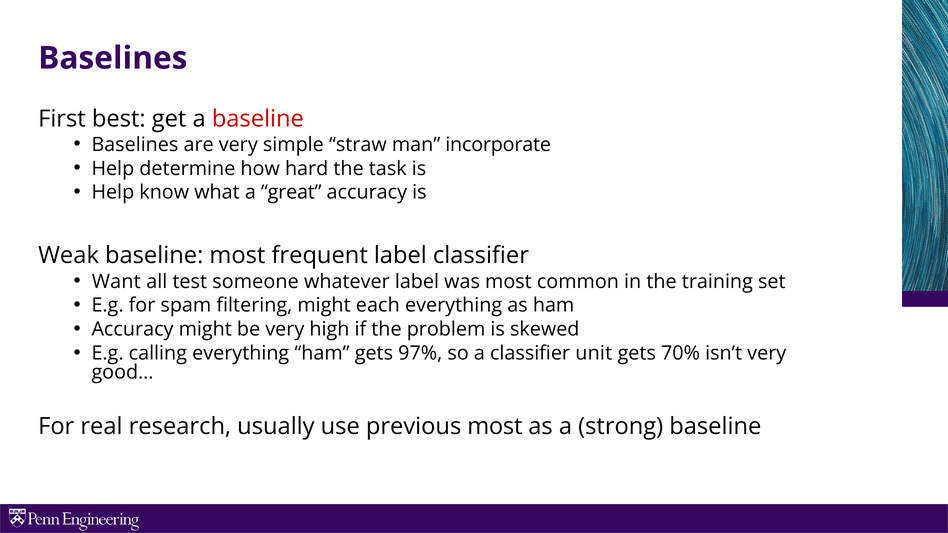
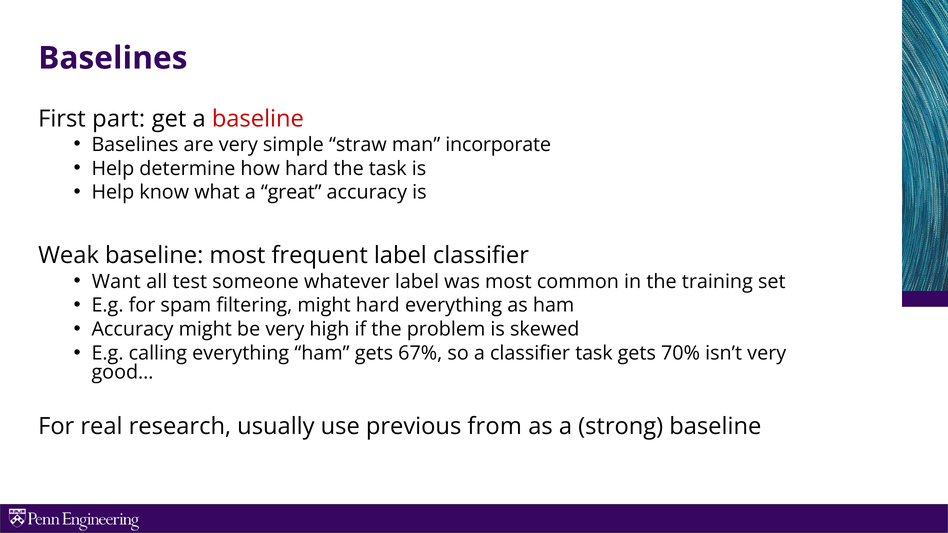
best: best -> part
might each: each -> hard
97%: 97% -> 67%
classifier unit: unit -> task
previous most: most -> from
